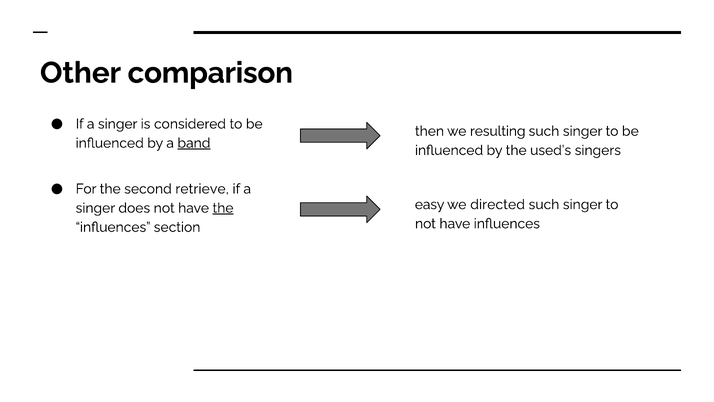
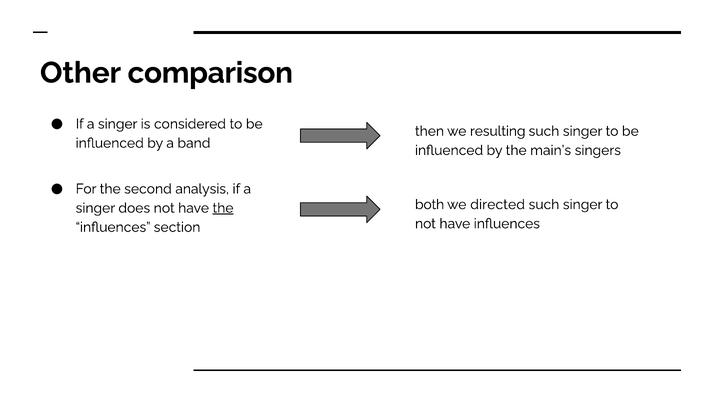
band underline: present -> none
used’s: used’s -> main’s
retrieve: retrieve -> analysis
easy: easy -> both
